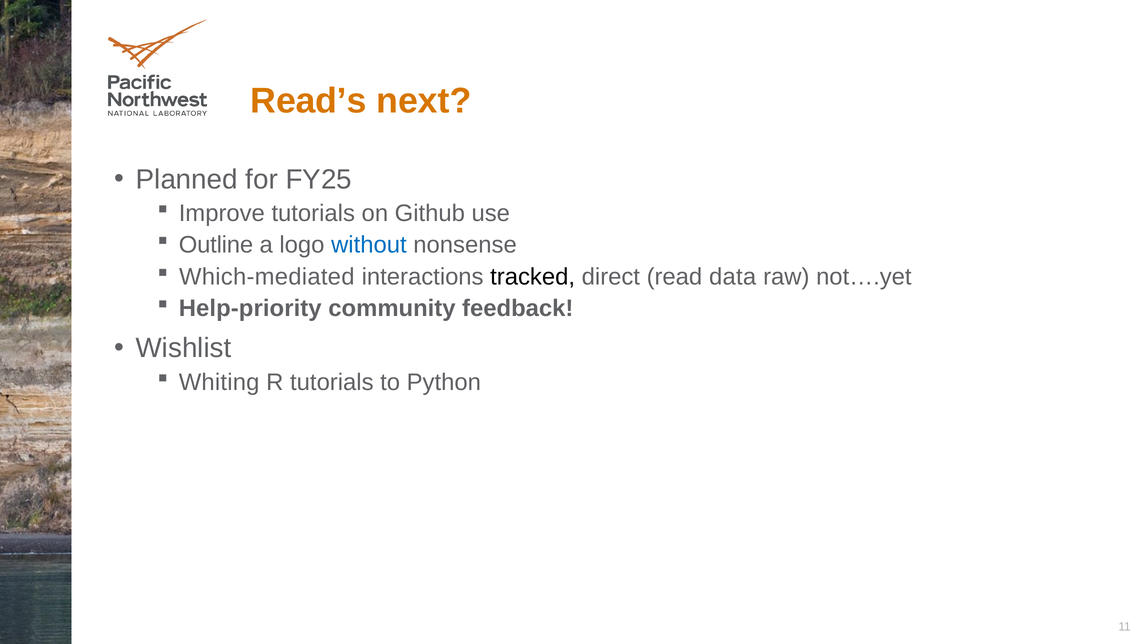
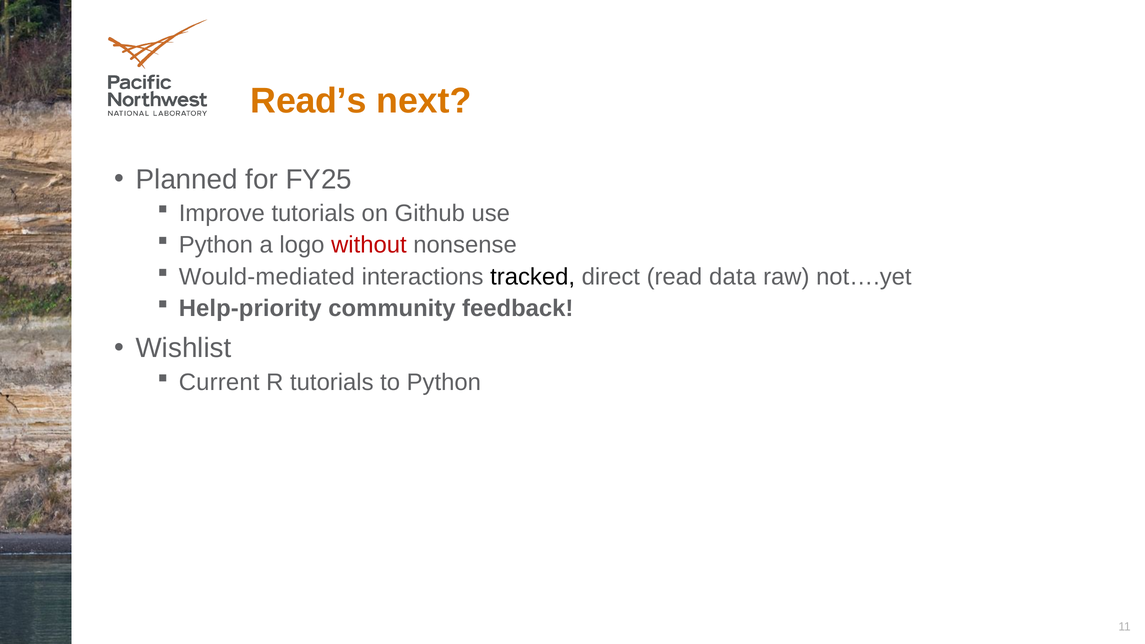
Outline at (216, 245): Outline -> Python
without colour: blue -> red
Which-mediated: Which-mediated -> Would-mediated
Whiting: Whiting -> Current
